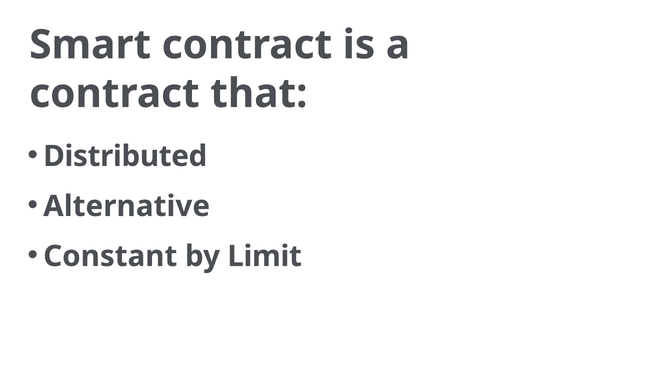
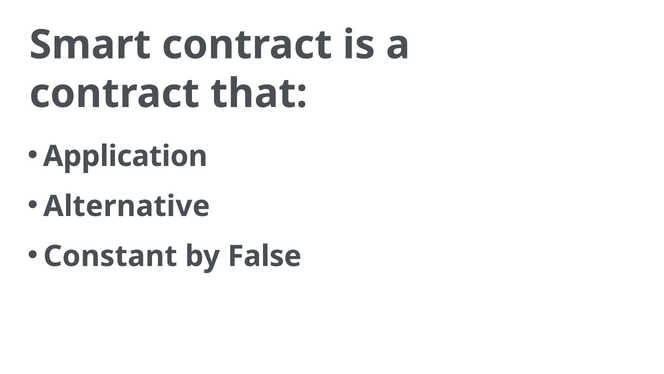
Distributed: Distributed -> Application
Limit: Limit -> False
